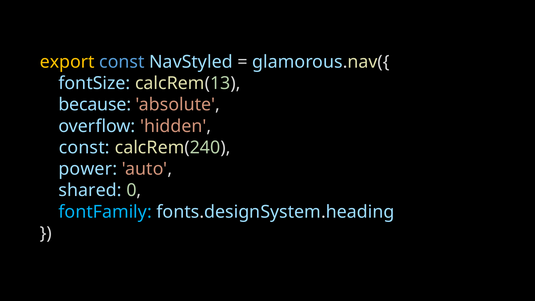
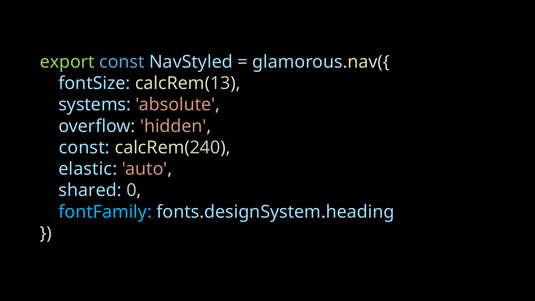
export colour: yellow -> light green
because: because -> systems
power: power -> elastic
